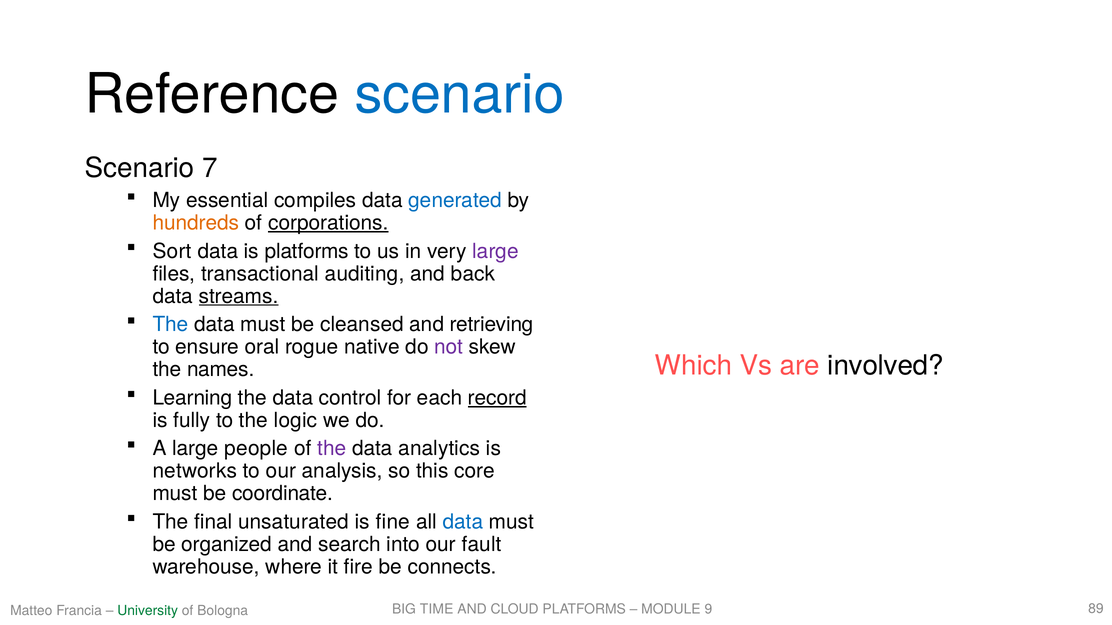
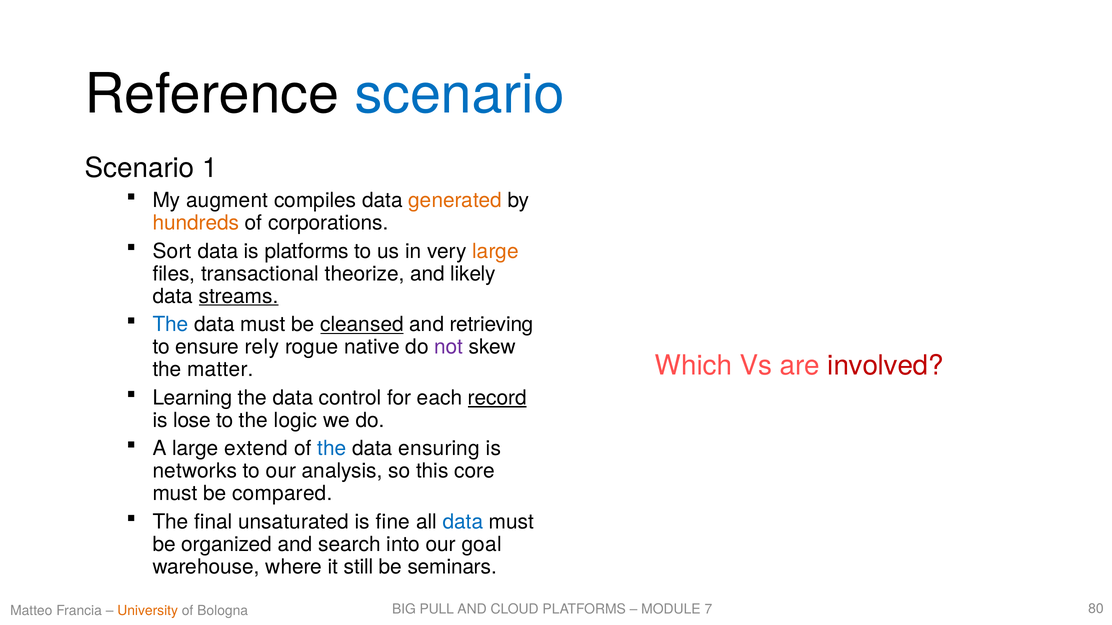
7: 7 -> 1
essential: essential -> augment
generated colour: blue -> orange
corporations underline: present -> none
large at (495, 251) colour: purple -> orange
auditing: auditing -> theorize
back: back -> likely
cleansed underline: none -> present
oral: oral -> rely
involved colour: black -> red
names: names -> matter
fully: fully -> lose
people: people -> extend
the at (332, 449) colour: purple -> blue
analytics: analytics -> ensuring
coordinate: coordinate -> compared
fault: fault -> goal
fire: fire -> still
connects: connects -> seminars
TIME: TIME -> PULL
9: 9 -> 7
University colour: green -> orange
89: 89 -> 80
